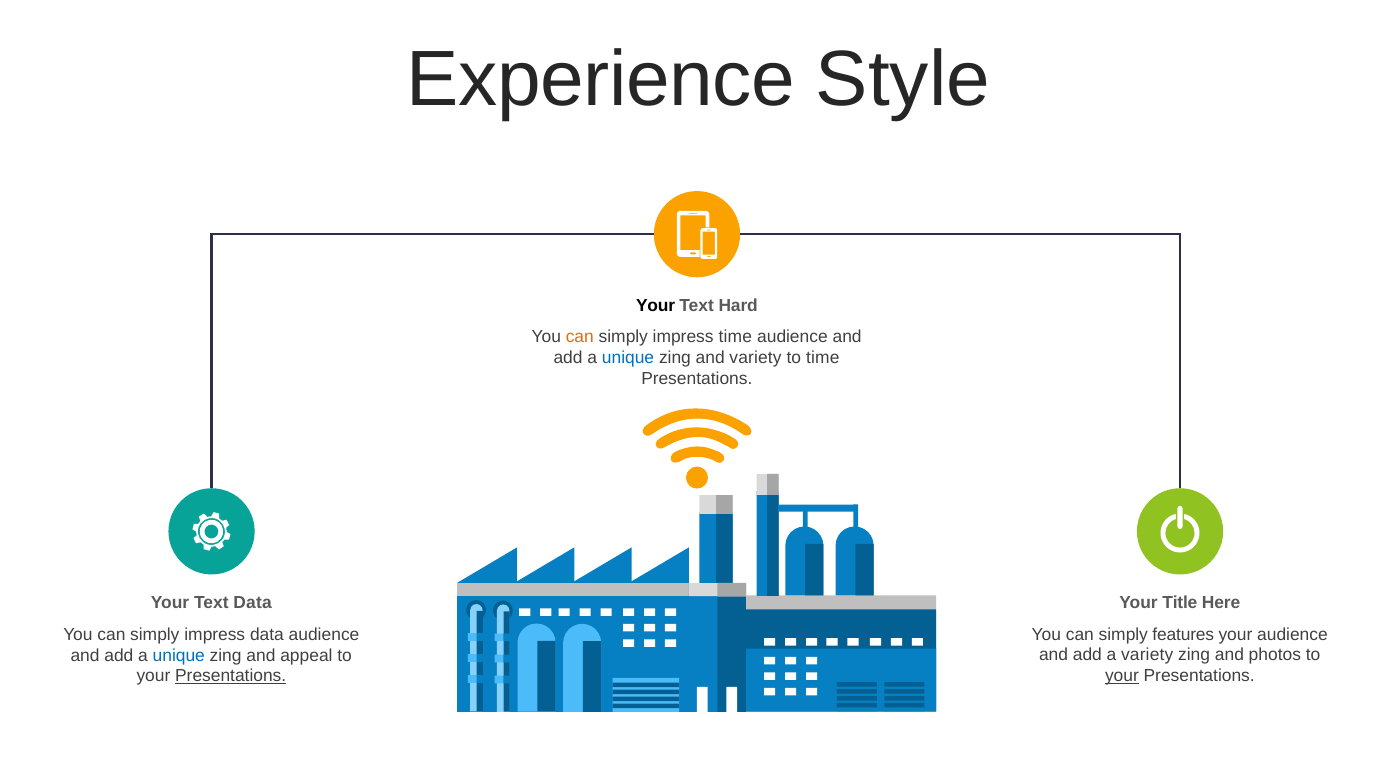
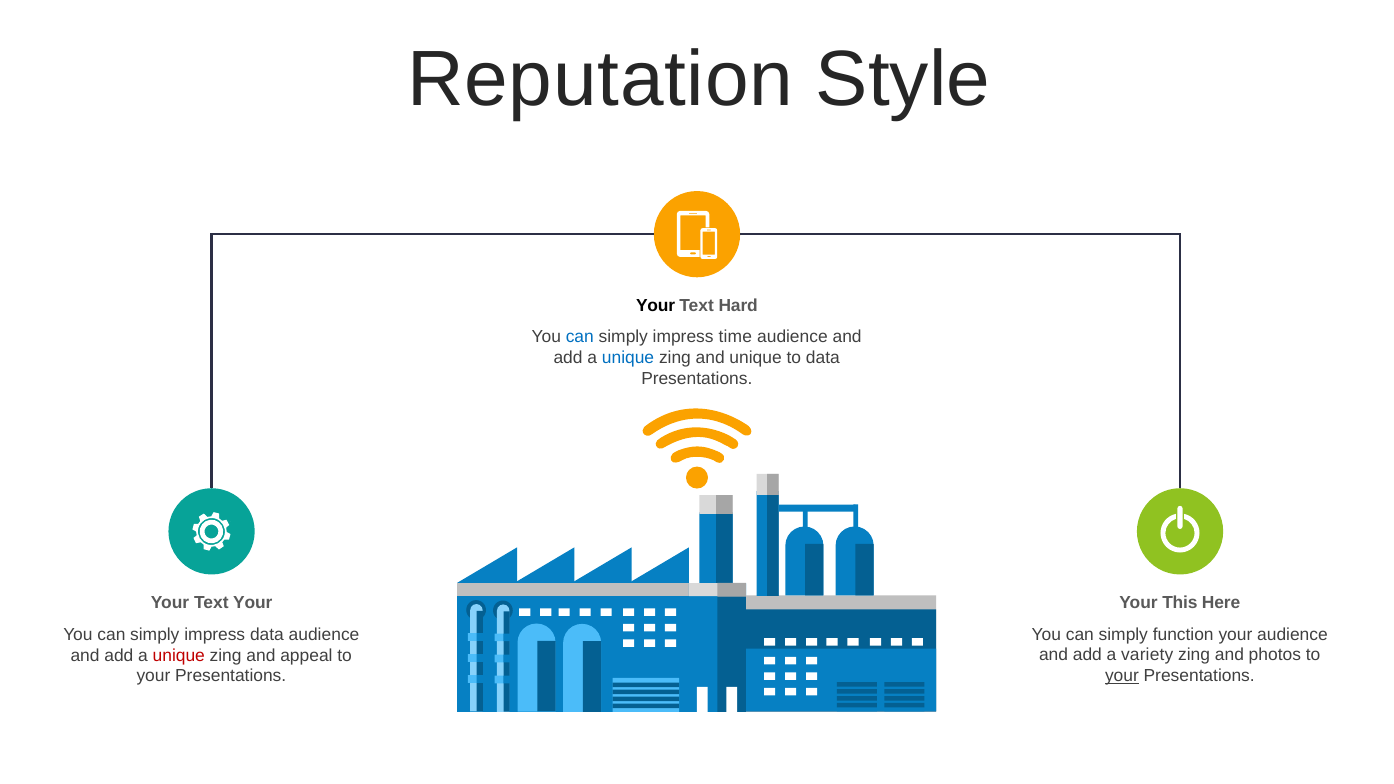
Experience: Experience -> Reputation
can at (580, 337) colour: orange -> blue
and variety: variety -> unique
to time: time -> data
Text Data: Data -> Your
Title: Title -> This
features: features -> function
unique at (179, 655) colour: blue -> red
Presentations at (231, 676) underline: present -> none
